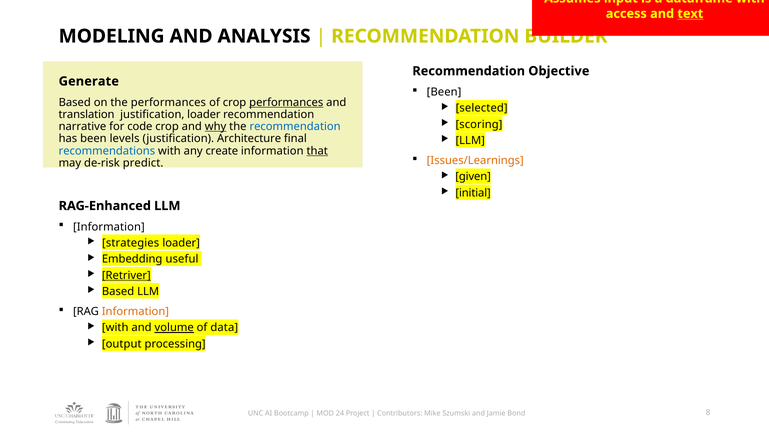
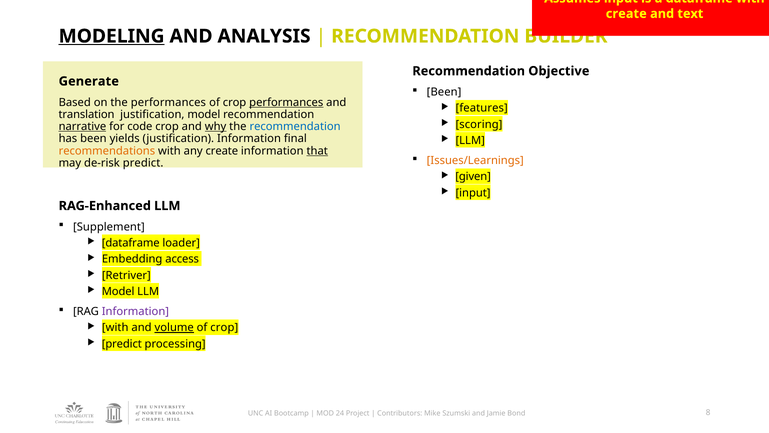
access at (626, 14): access -> create
text underline: present -> none
MODELING underline: none -> present
selected: selected -> features
justification loader: loader -> model
narrative underline: none -> present
levels: levels -> yields
justification Architecture: Architecture -> Information
recommendations colour: blue -> orange
initial at (473, 193): initial -> input
Information at (109, 227): Information -> Supplement
strategies at (131, 243): strategies -> dataframe
useful: useful -> access
Retriver underline: present -> none
Based at (118, 291): Based -> Model
Information at (135, 311) colour: orange -> purple
data at (224, 327): data -> crop
output at (122, 344): output -> predict
